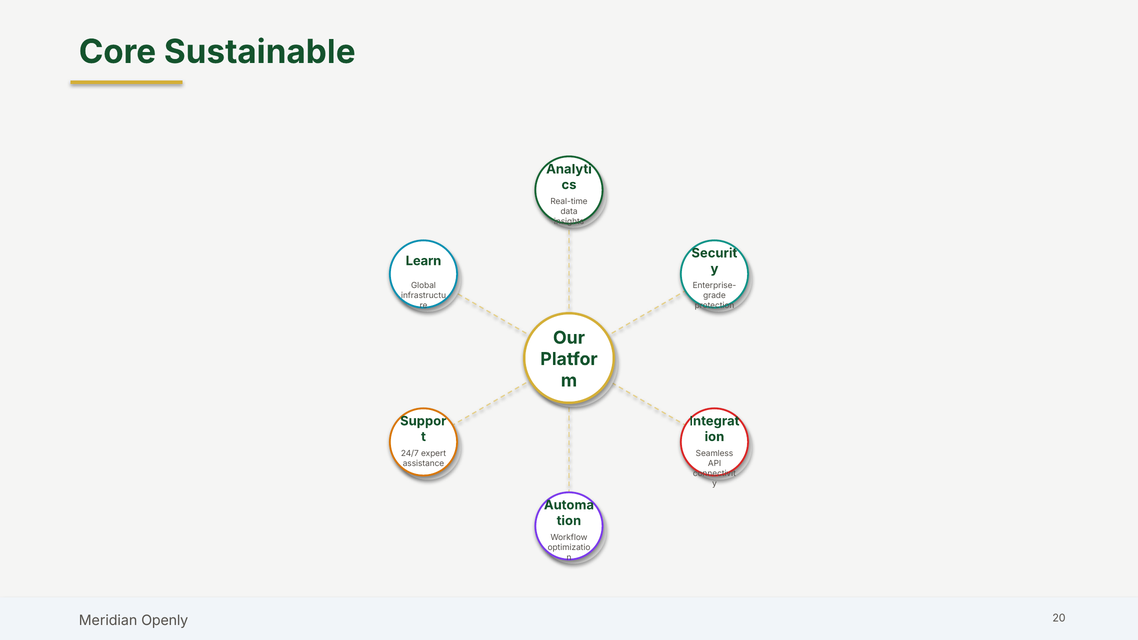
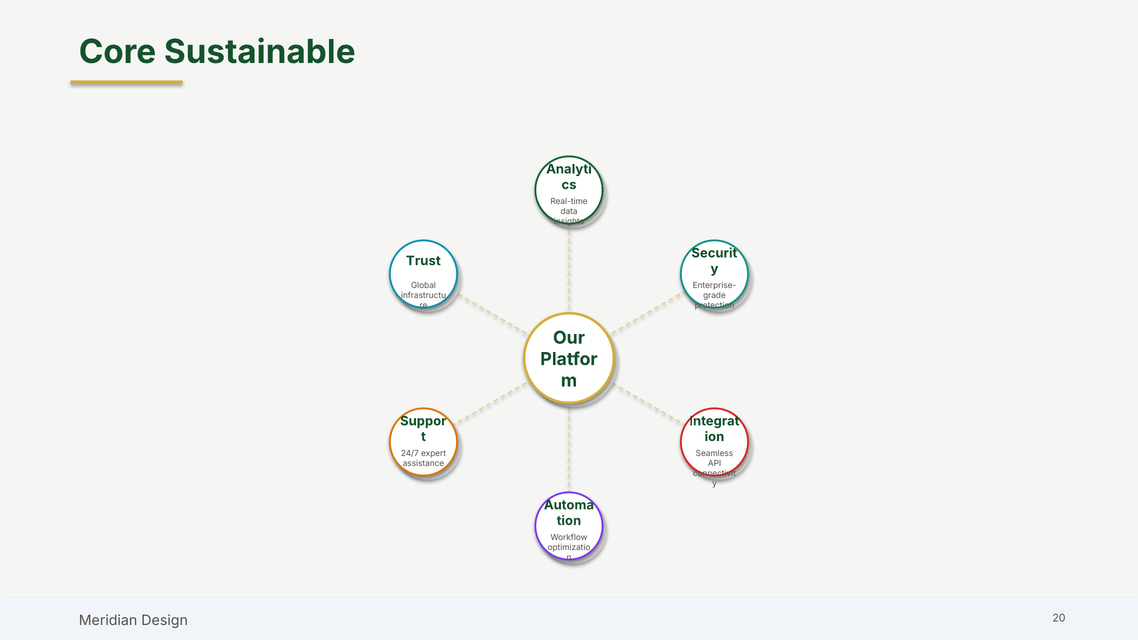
Learn: Learn -> Trust
Openly: Openly -> Design
